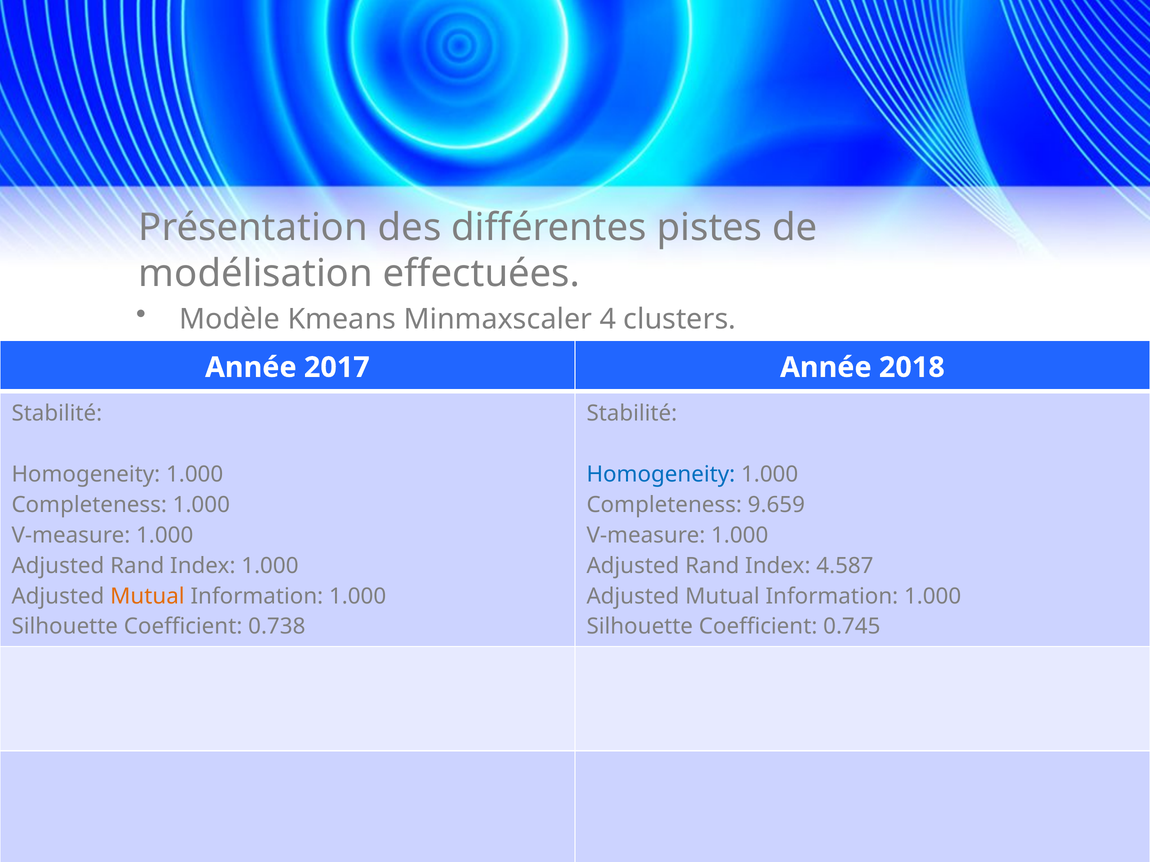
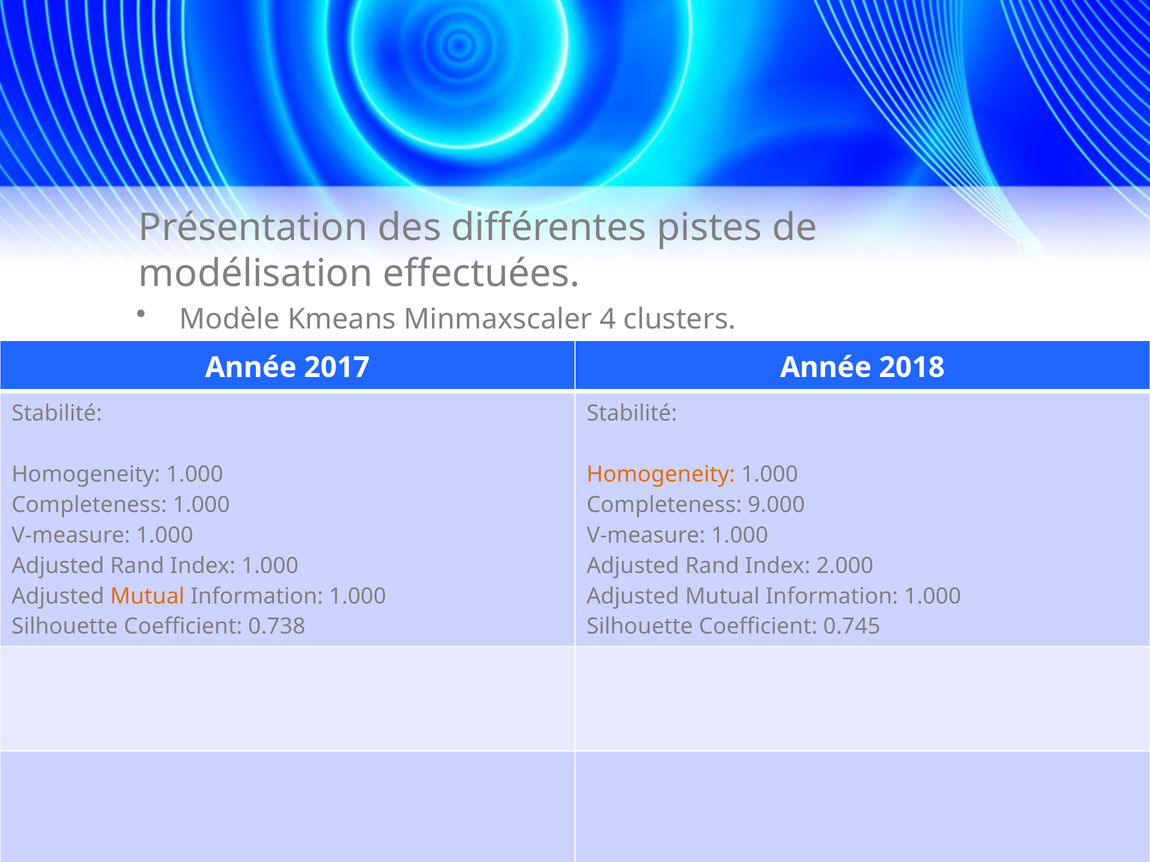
Homogeneity at (661, 475) colour: blue -> orange
9.659: 9.659 -> 9.000
4.587: 4.587 -> 2.000
